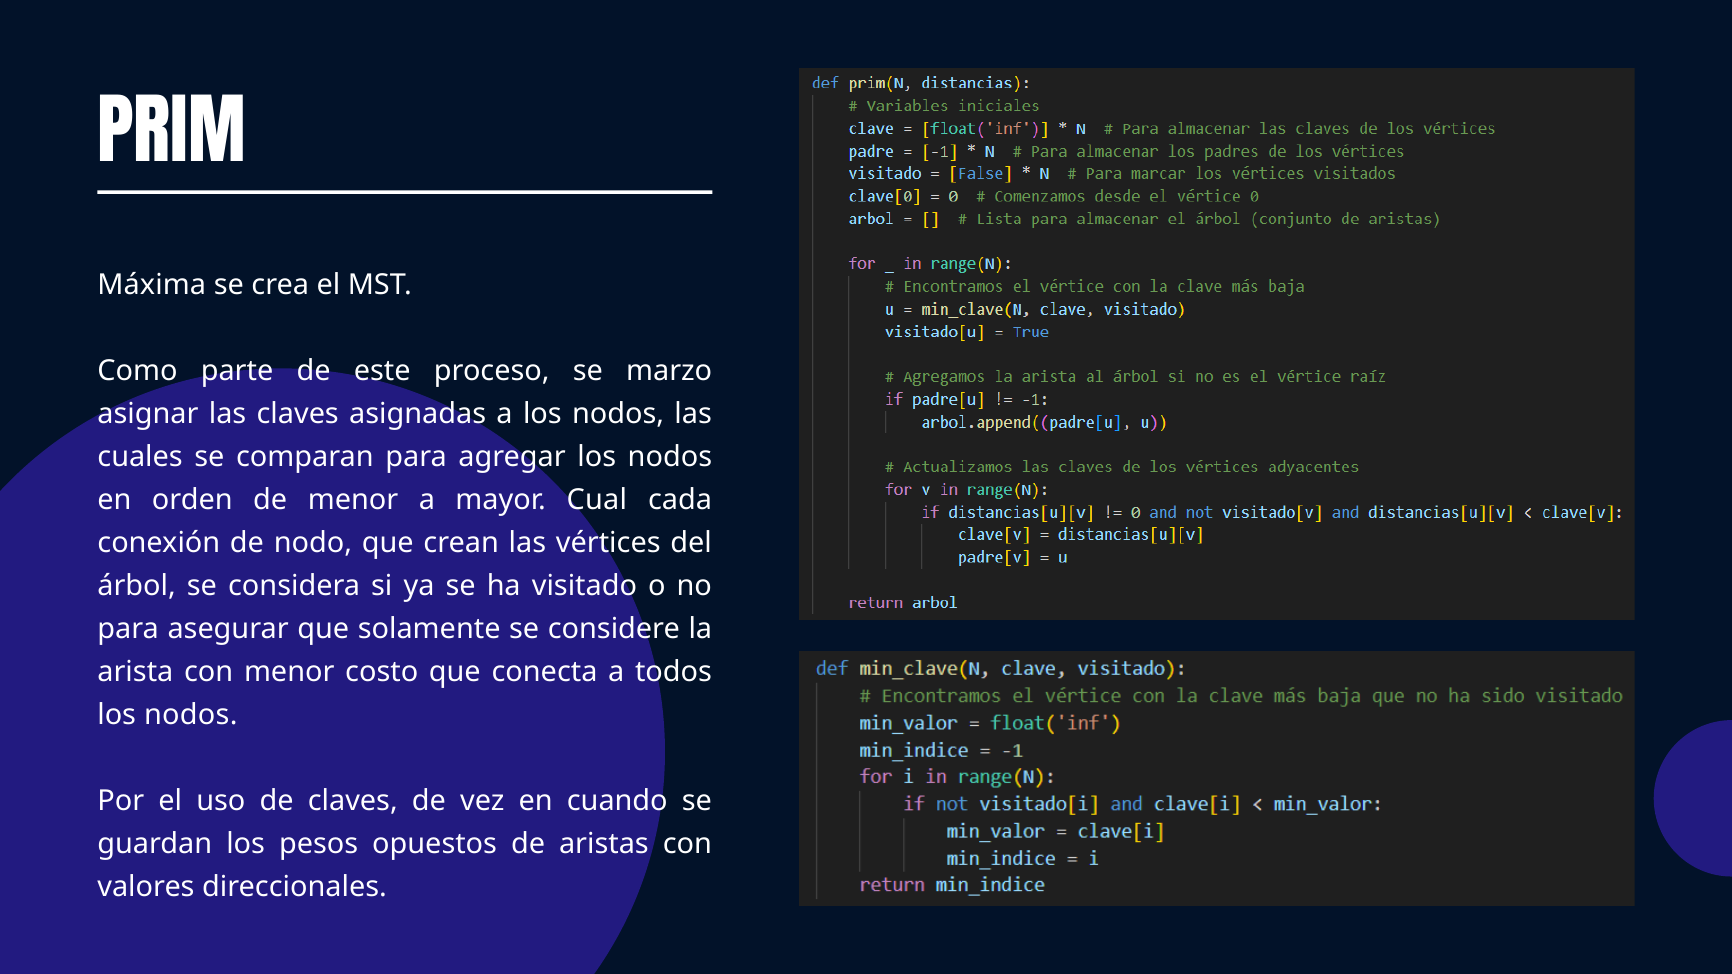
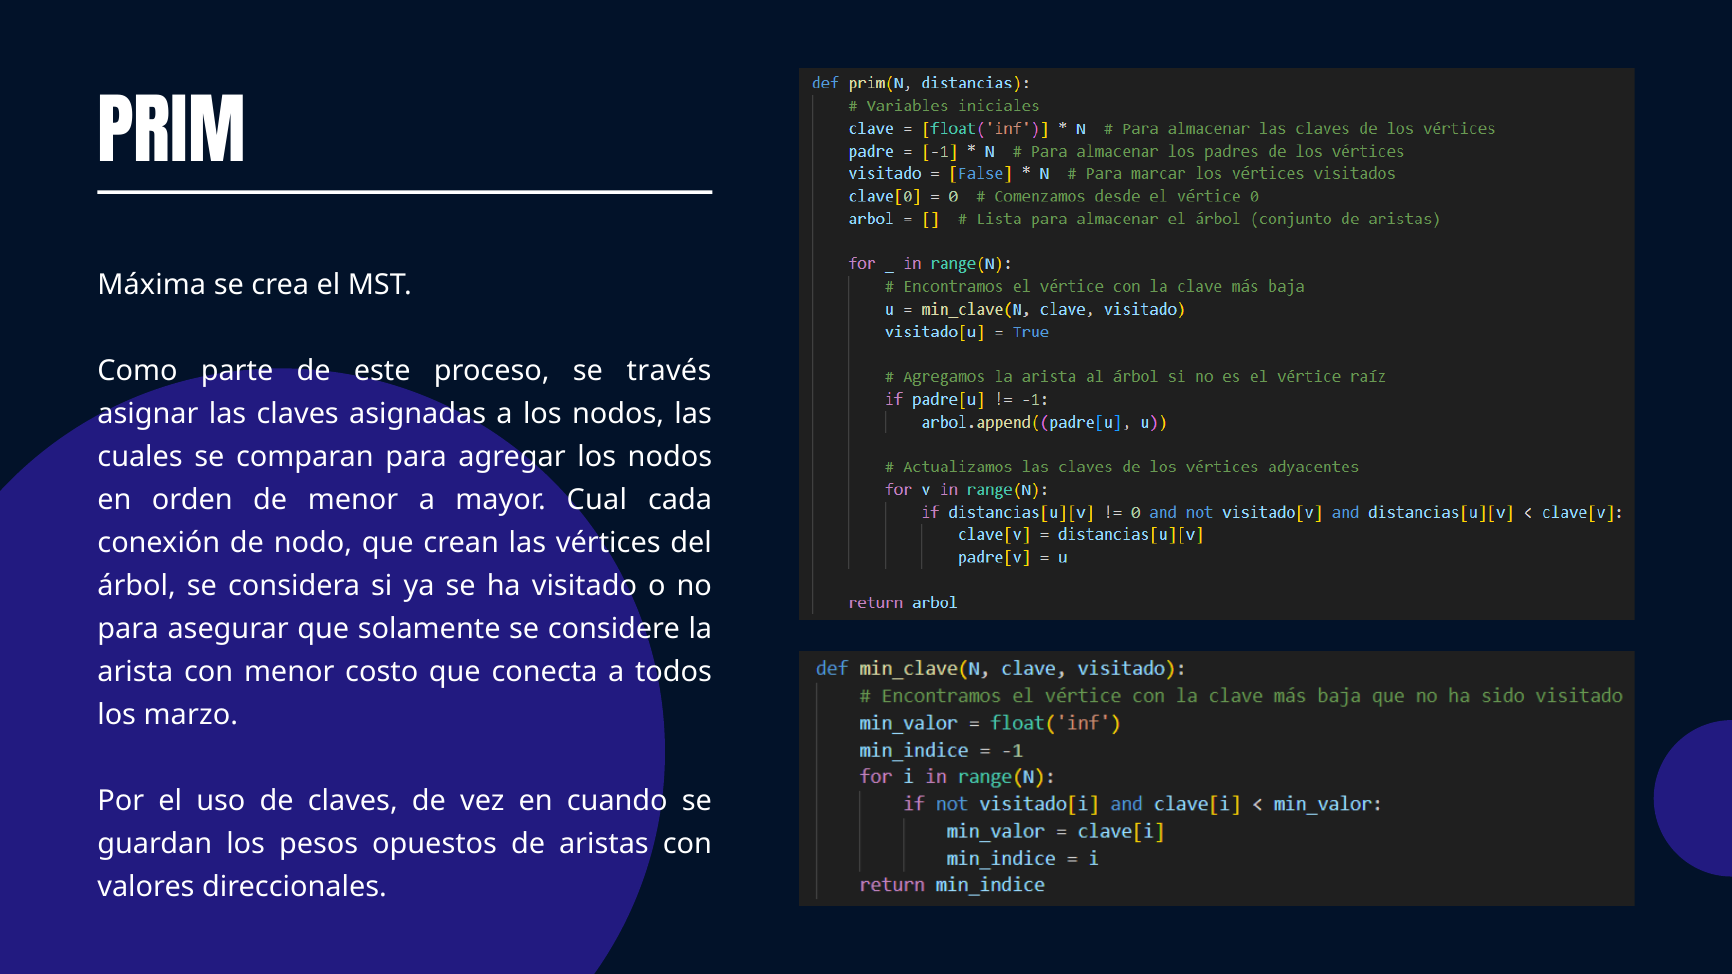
marzo: marzo -> través
nodos at (191, 715): nodos -> marzo
